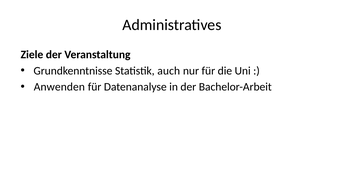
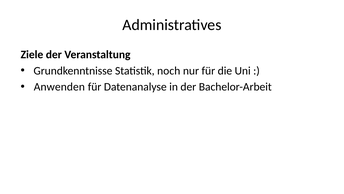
auch: auch -> noch
